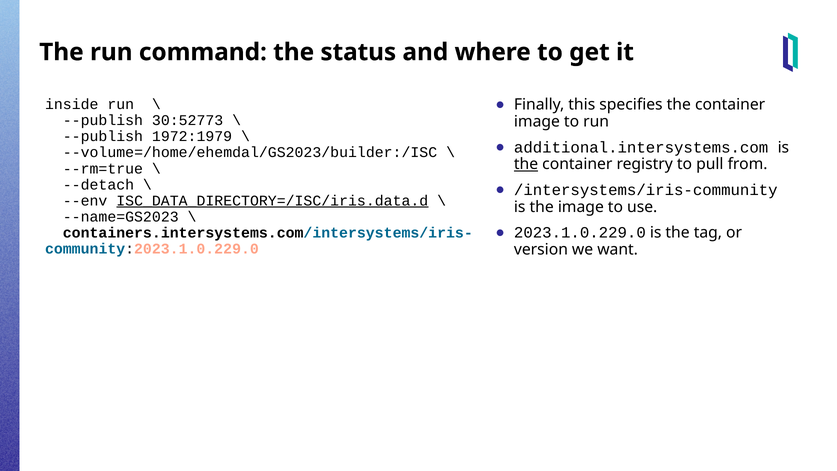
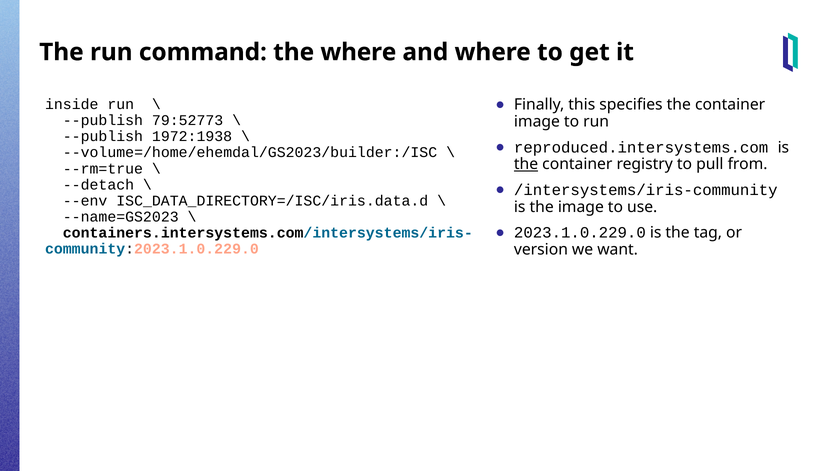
the status: status -> where
30:52773: 30:52773 -> 79:52773
1972:1979: 1972:1979 -> 1972:1938
additional.intersystems.com: additional.intersystems.com -> reproduced.intersystems.com
ISC_DATA_DIRECTORY=/ISC/iris.data.d underline: present -> none
